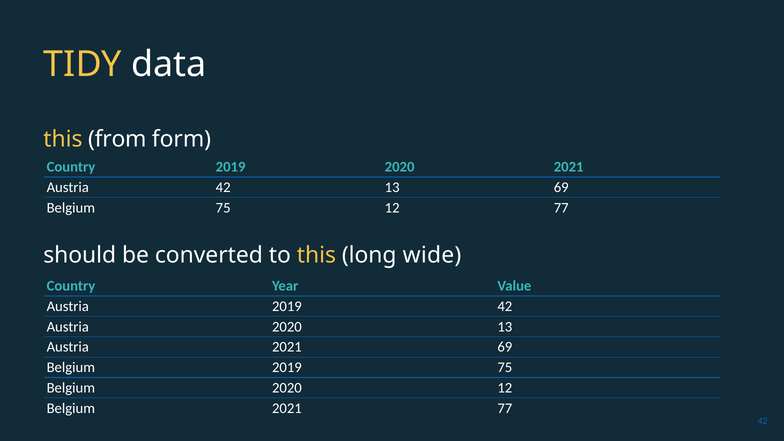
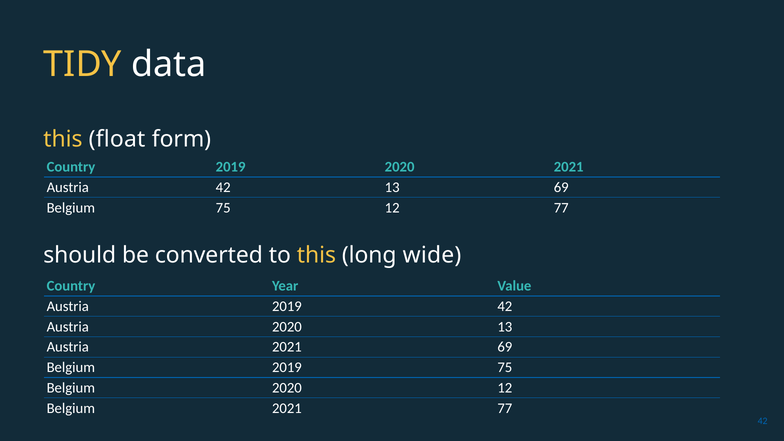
from: from -> float
